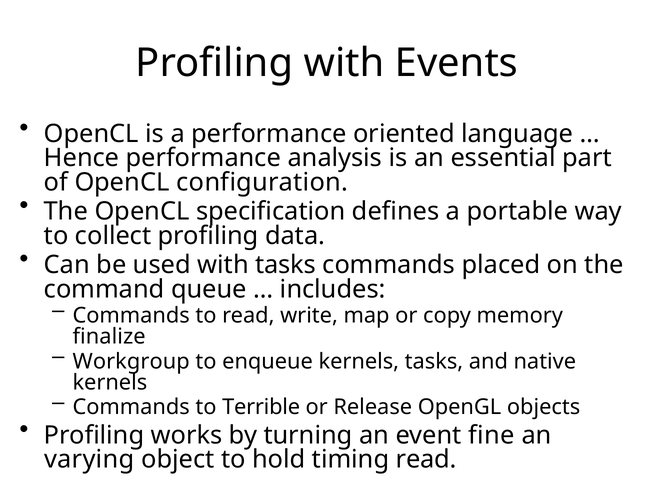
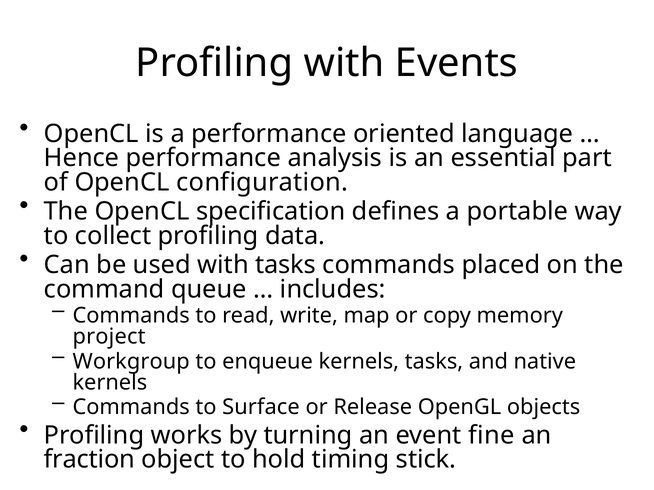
finalize: finalize -> project
Terrible: Terrible -> Surface
varying: varying -> fraction
timing read: read -> stick
